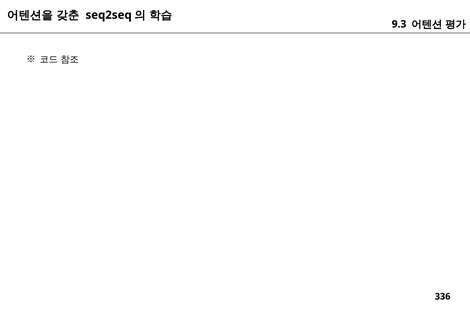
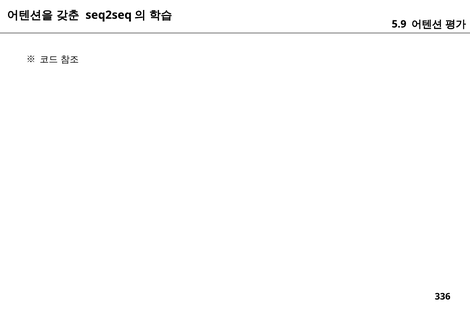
9.3: 9.3 -> 5.9
